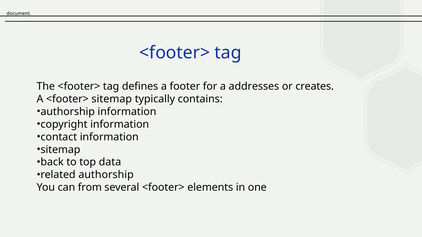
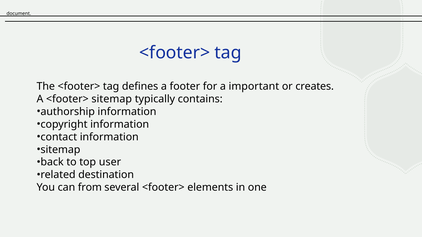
addresses: addresses -> important
data: data -> user
related authorship: authorship -> destination
